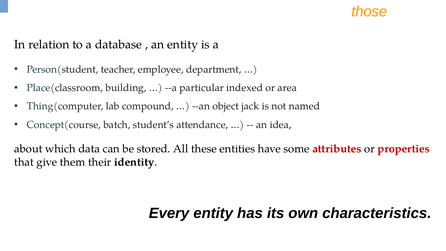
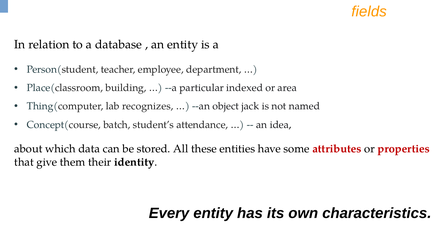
those: those -> fields
compound: compound -> recognizes
